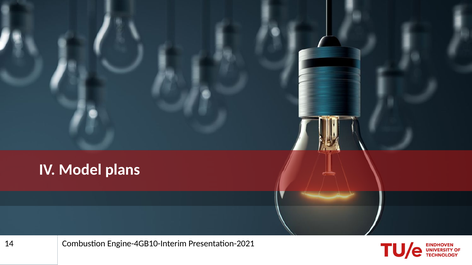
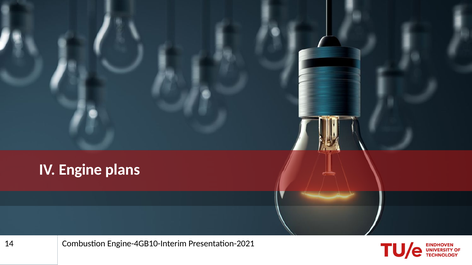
Model: Model -> Engine
